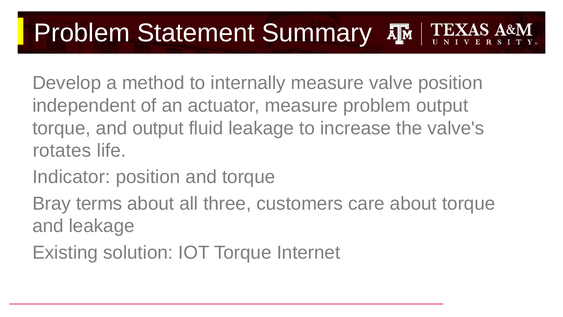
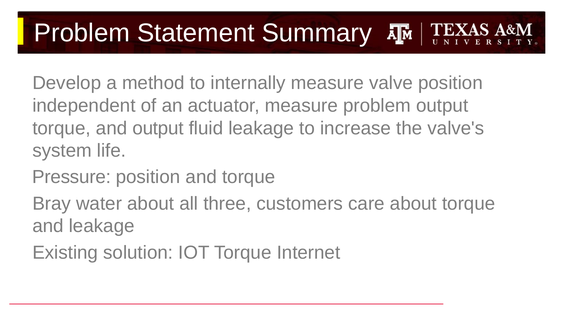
rotates: rotates -> system
Indicator: Indicator -> Pressure
terms: terms -> water
